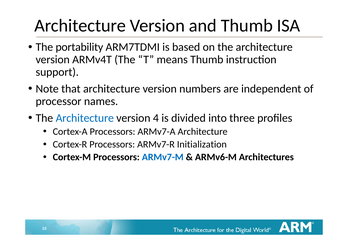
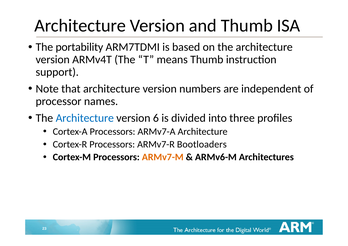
4: 4 -> 6
Initialization: Initialization -> Bootloaders
ARMv7-M colour: blue -> orange
